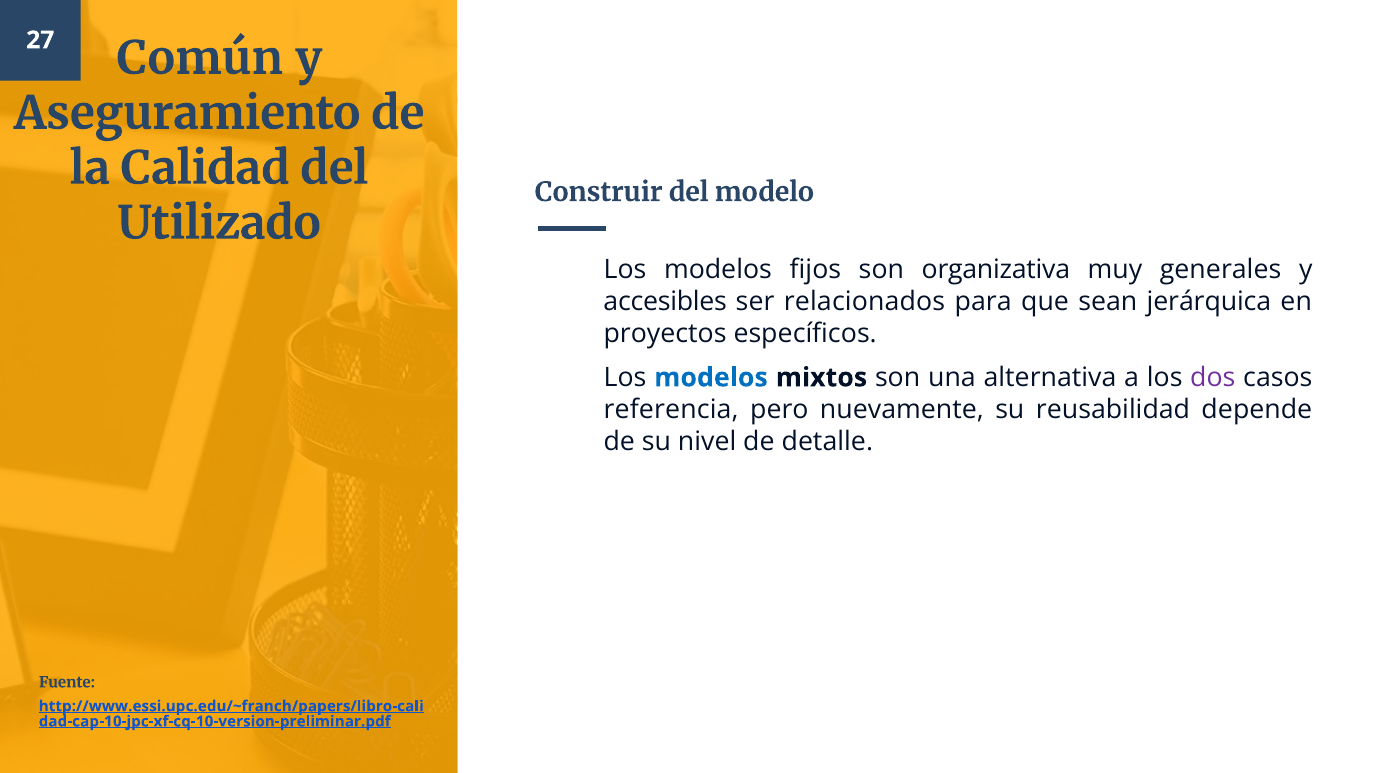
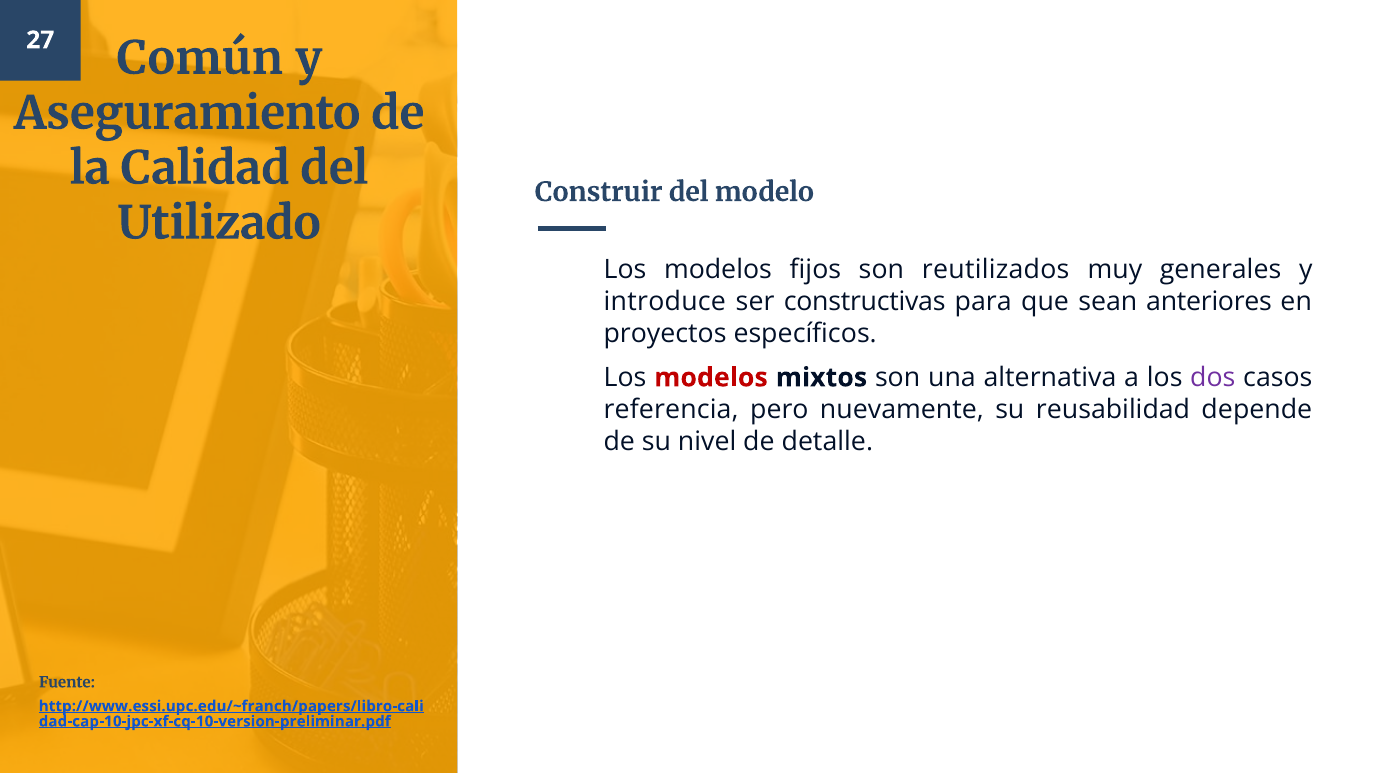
organizativa: organizativa -> reutilizados
accesibles: accesibles -> introduce
relacionados: relacionados -> constructivas
jerárquica: jerárquica -> anteriores
modelos at (711, 378) colour: blue -> red
